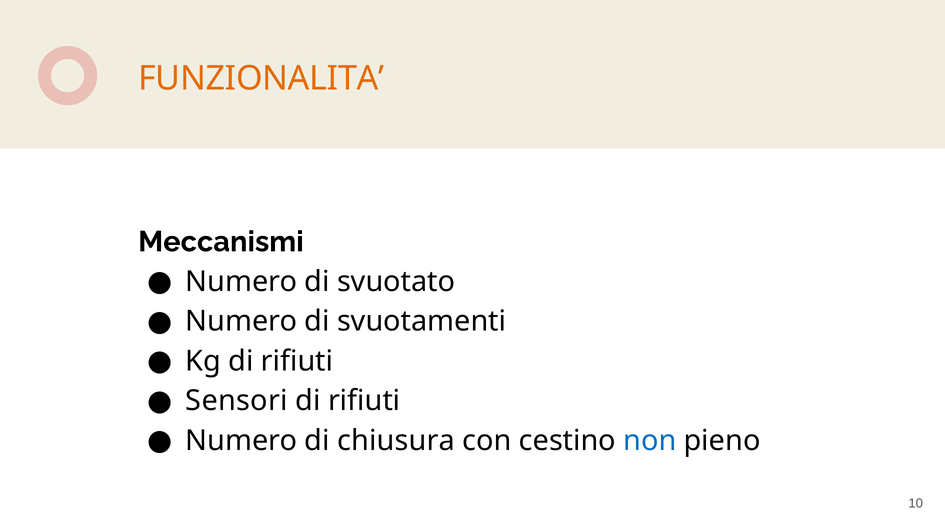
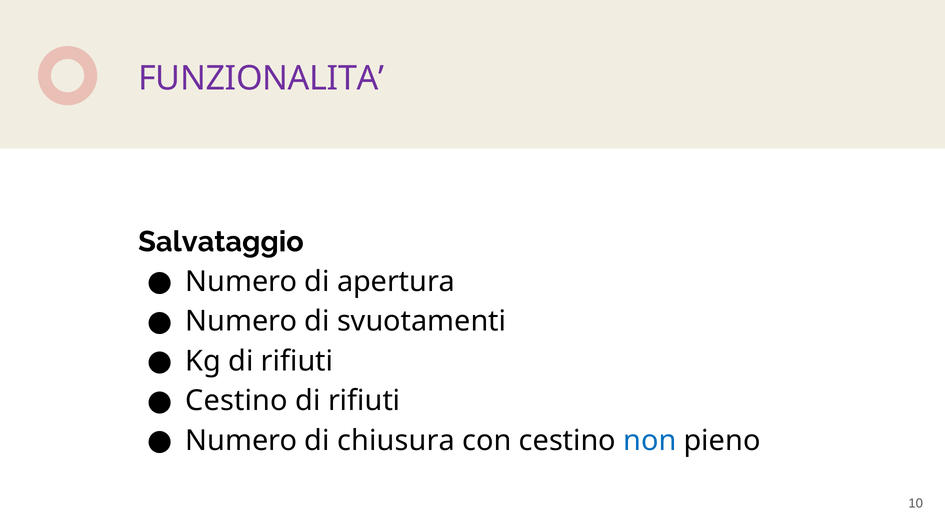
FUNZIONALITA colour: orange -> purple
Meccanismi: Meccanismi -> Salvataggio
svuotato: svuotato -> apertura
Sensori at (237, 401): Sensori -> Cestino
